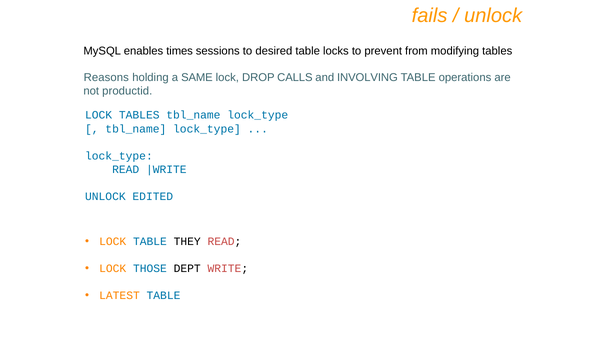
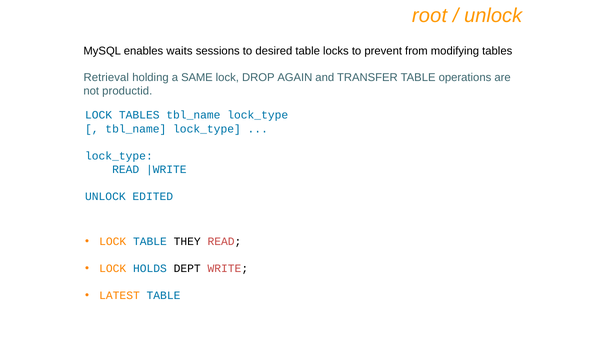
fails: fails -> root
times: times -> waits
Reasons: Reasons -> Retrieval
CALLS: CALLS -> AGAIN
INVOLVING: INVOLVING -> TRANSFER
THOSE: THOSE -> HOLDS
